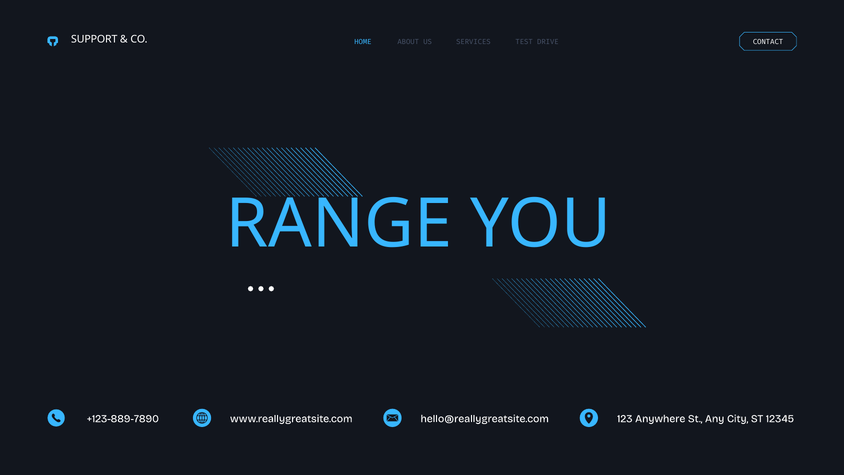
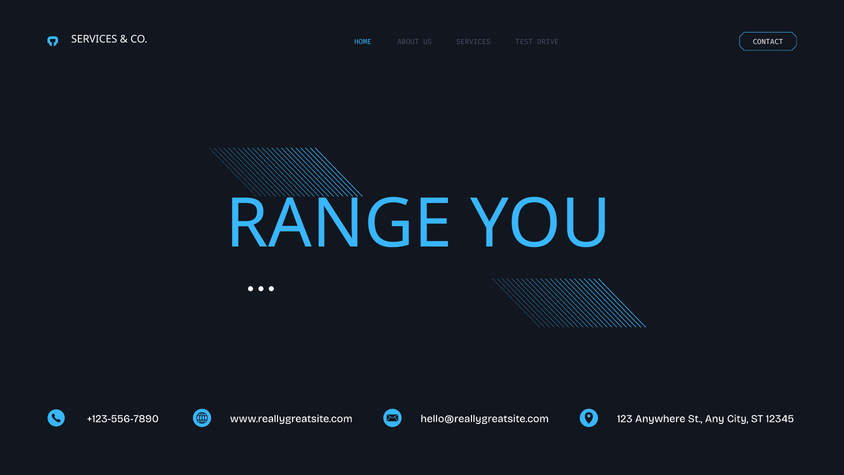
SUPPORT at (94, 39): SUPPORT -> SERVICES
+123-889-7890: +123-889-7890 -> +123-556-7890
